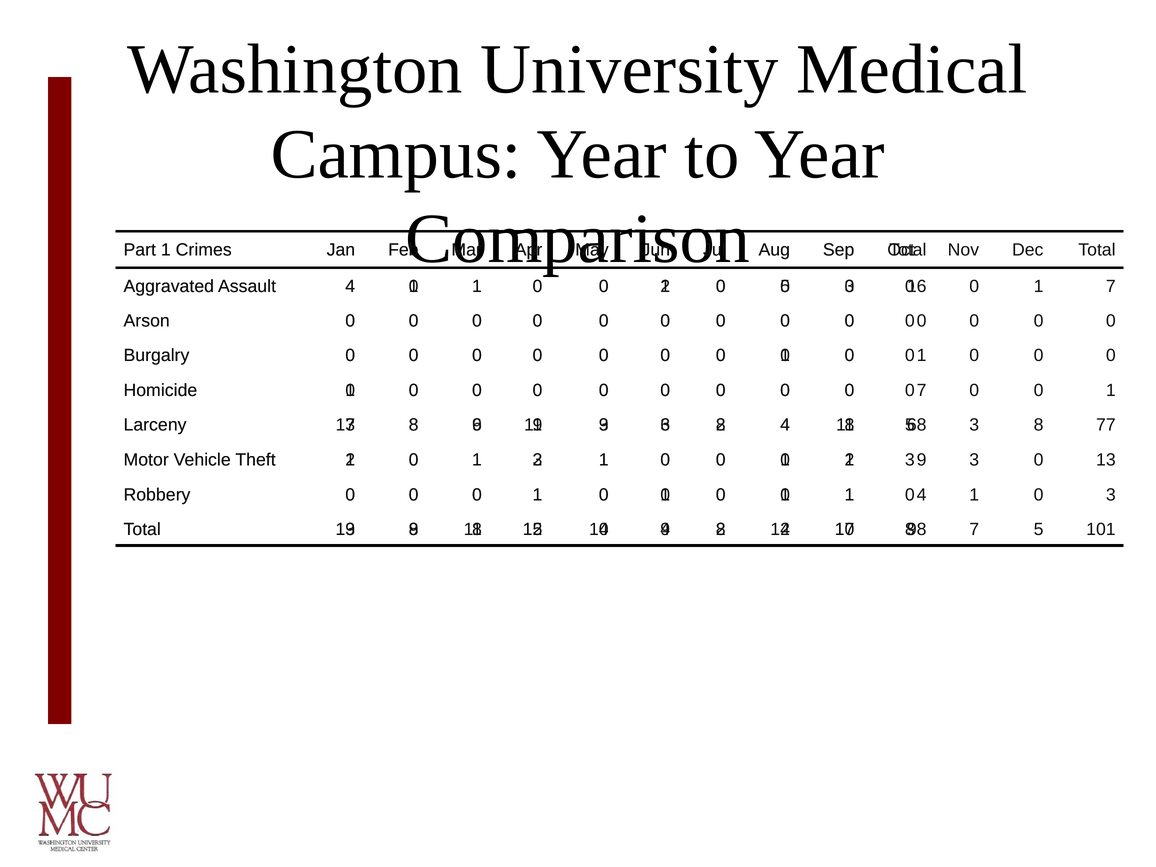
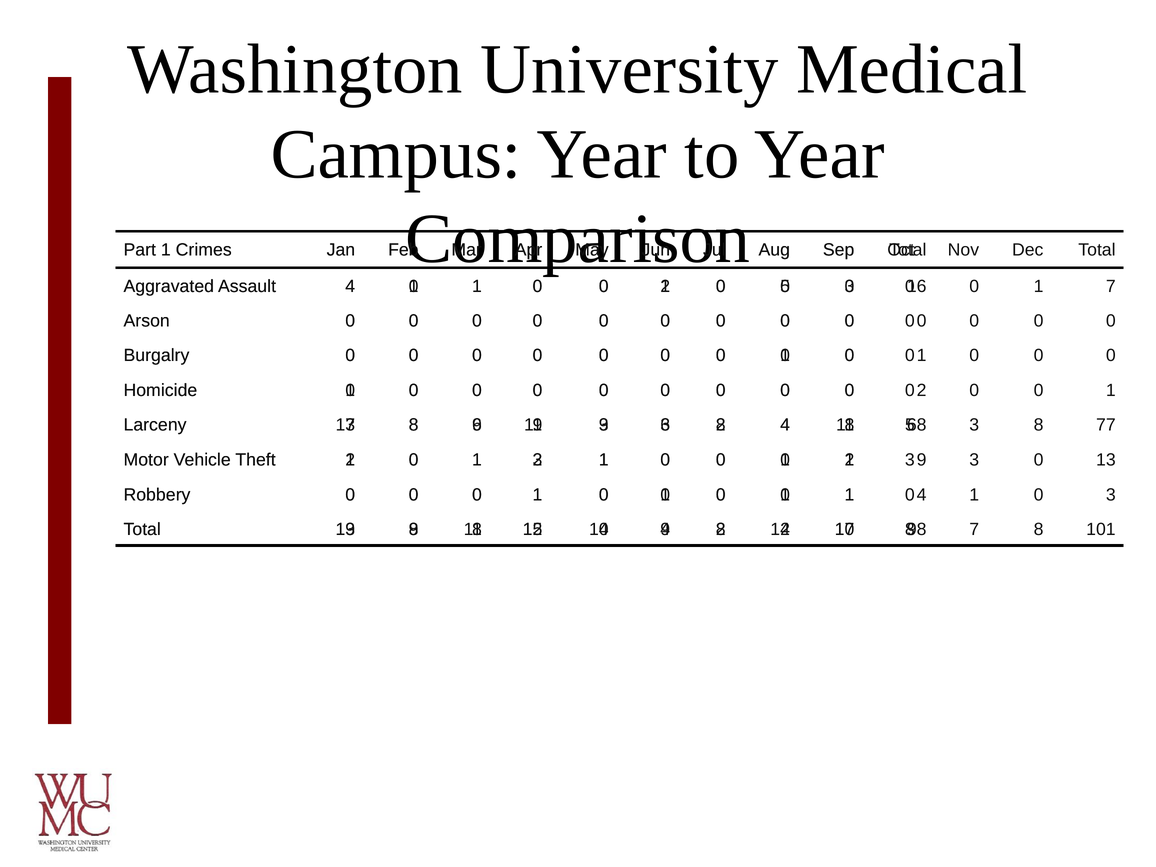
7 at (922, 390): 7 -> 2
5 at (1039, 529): 5 -> 8
